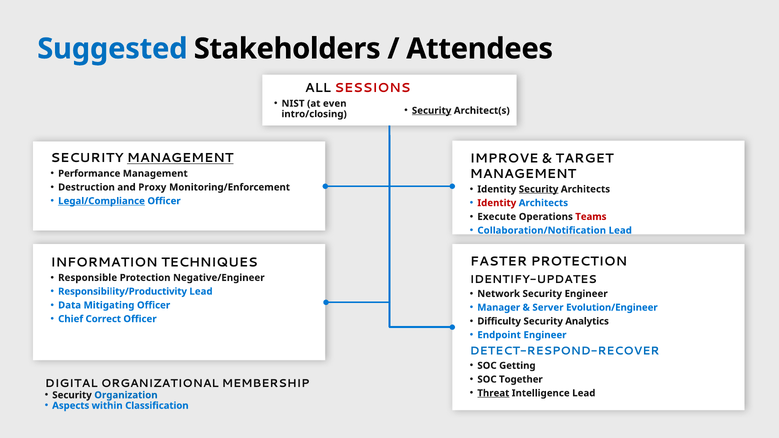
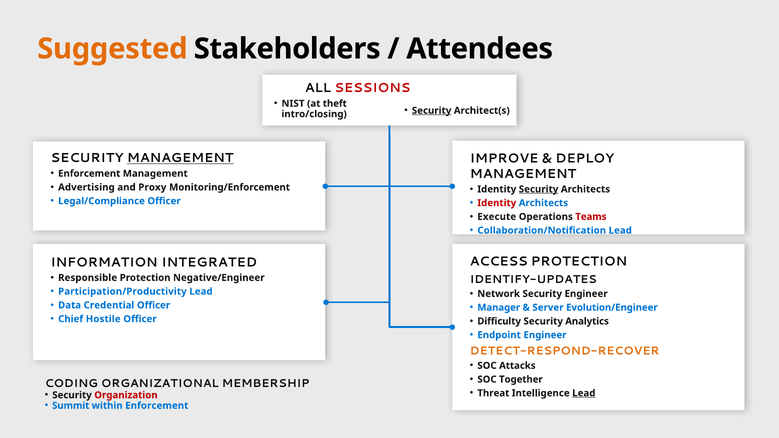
Suggested colour: blue -> orange
even: even -> theft
TARGET: TARGET -> DEPLOY
Performance at (89, 174): Performance -> Enforcement
Destruction: Destruction -> Advertising
Legal/Compliance underline: present -> none
FASTER: FASTER -> ACCESS
TECHNIQUES: TECHNIQUES -> INTEGRATED
Responsibility/Productivity: Responsibility/Productivity -> Participation/Productivity
Mitigating: Mitigating -> Credential
Correct: Correct -> Hostile
DETECT-RESPOND-RECOVER colour: blue -> orange
Getting: Getting -> Attacks
DIGITAL: DIGITAL -> CODING
Threat underline: present -> none
Lead at (584, 393) underline: none -> present
Organization colour: blue -> red
Aspects: Aspects -> Summit
within Classification: Classification -> Enforcement
